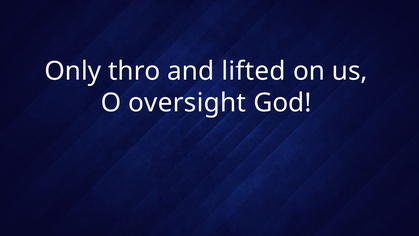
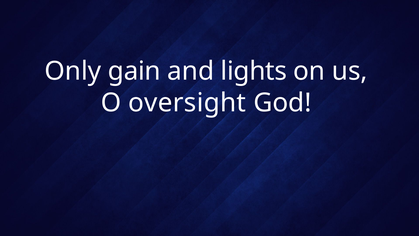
thro: thro -> gain
lifted: lifted -> lights
